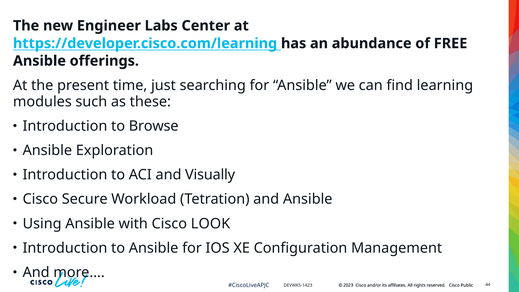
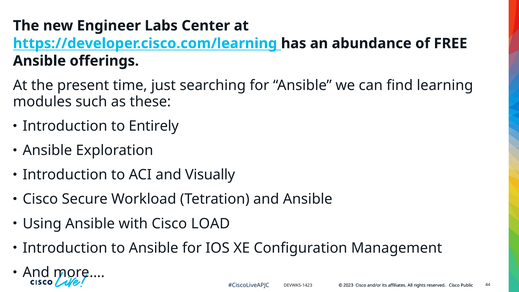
Browse: Browse -> Entirely
LOOK: LOOK -> LOAD
